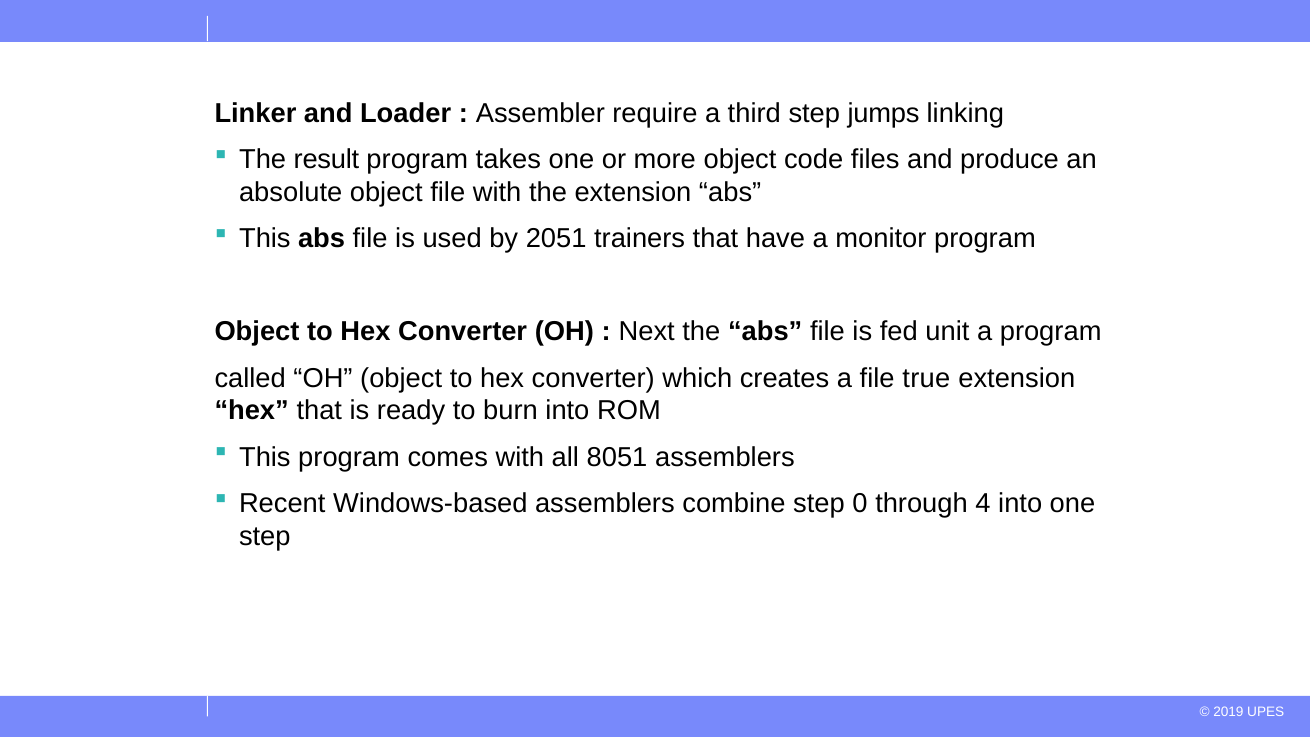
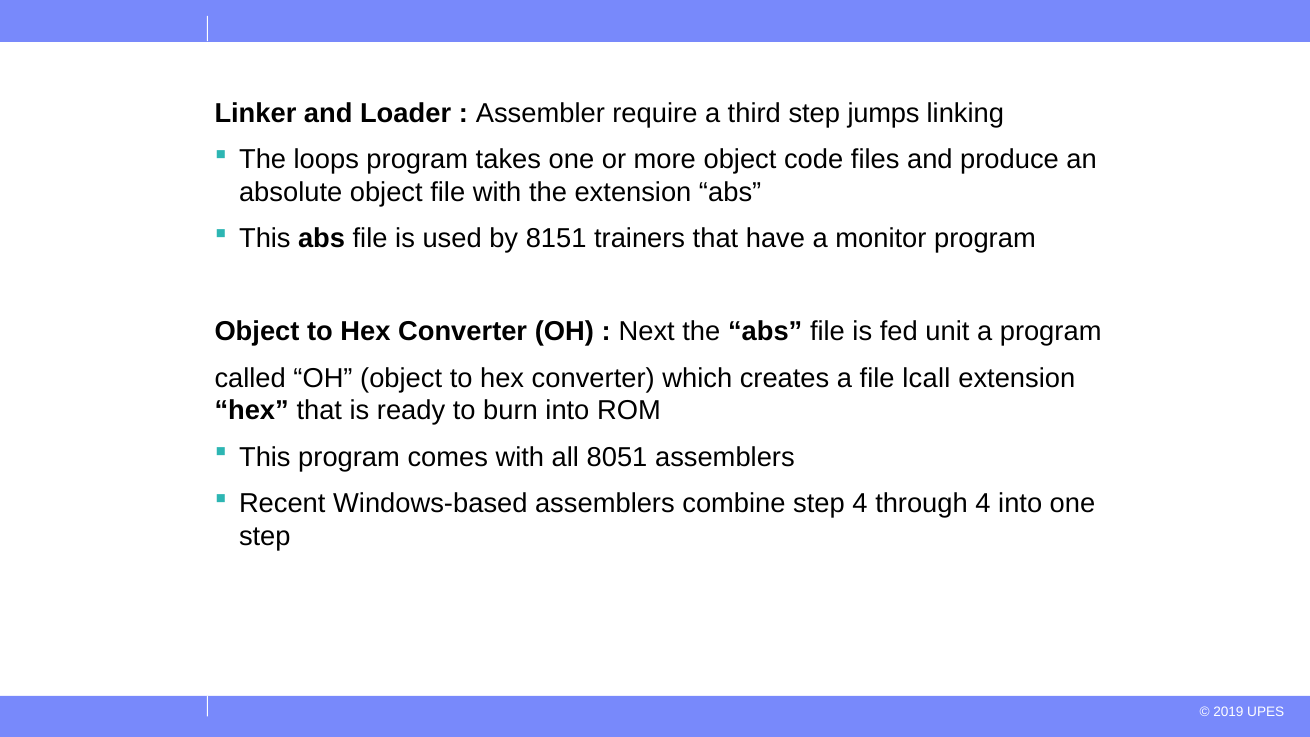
result: result -> loops
2051: 2051 -> 8151
true: true -> lcall
step 0: 0 -> 4
